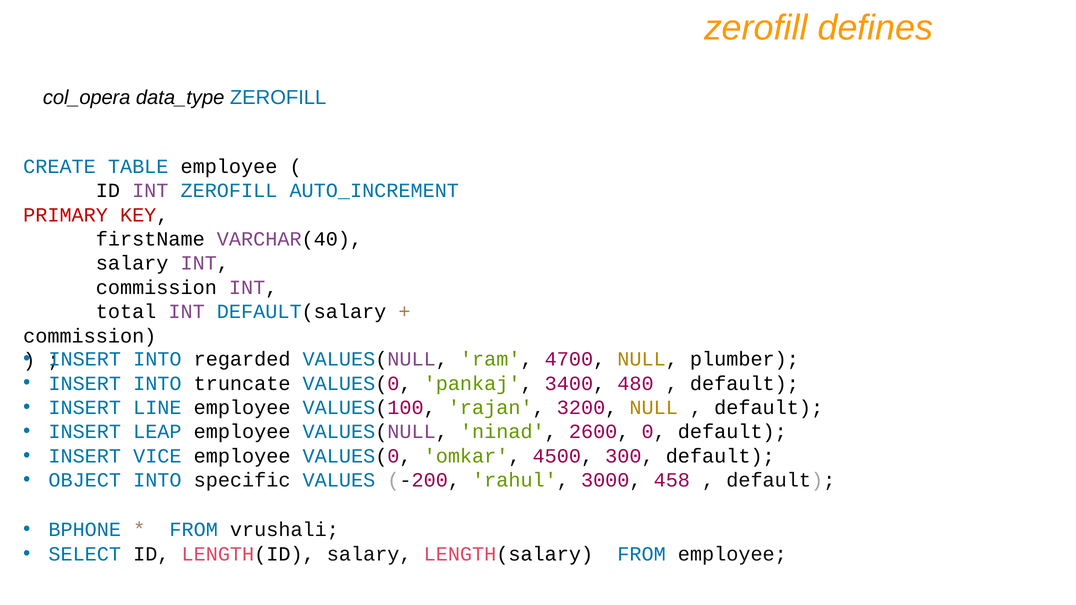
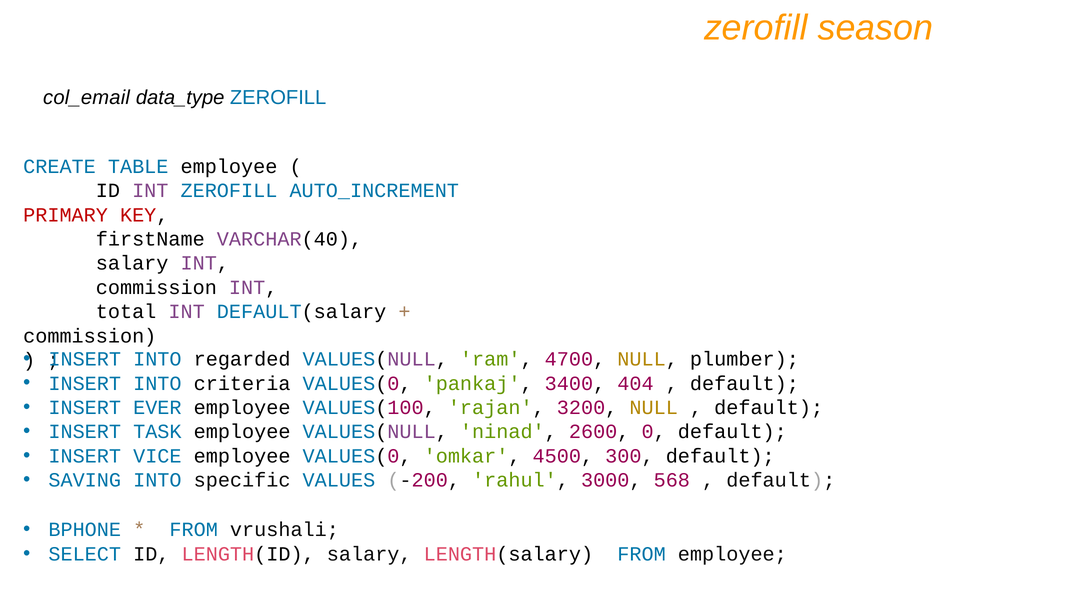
defines: defines -> season
col_opera: col_opera -> col_email
truncate: truncate -> criteria
480: 480 -> 404
LINE: LINE -> EVER
LEAP: LEAP -> TASK
OBJECT: OBJECT -> SAVING
458: 458 -> 568
